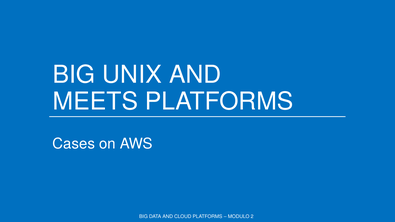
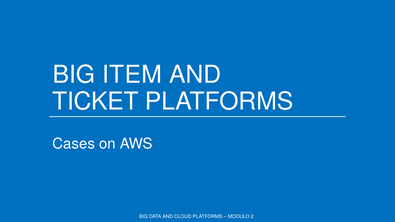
UNIX: UNIX -> ITEM
MEETS: MEETS -> TICKET
